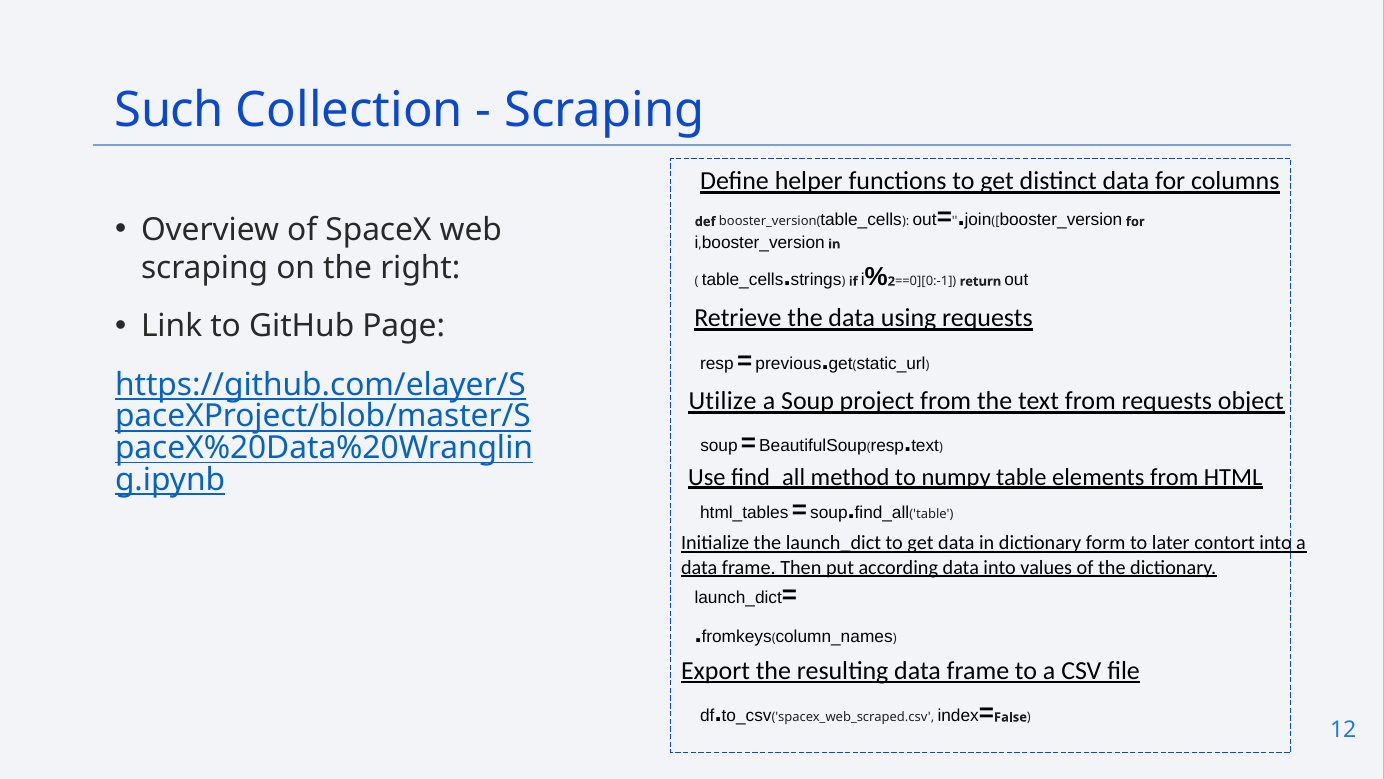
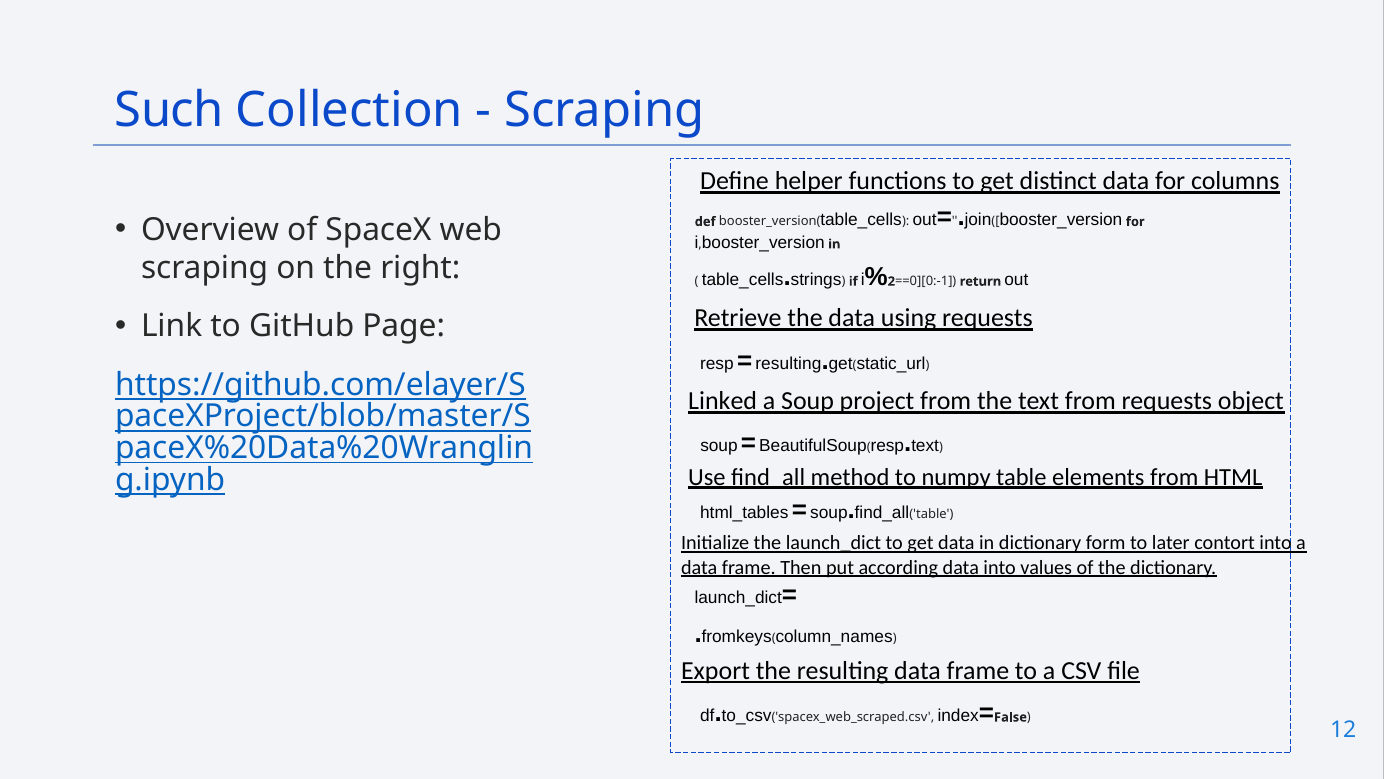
previous at (788, 363): previous -> resulting
Utilize: Utilize -> Linked
